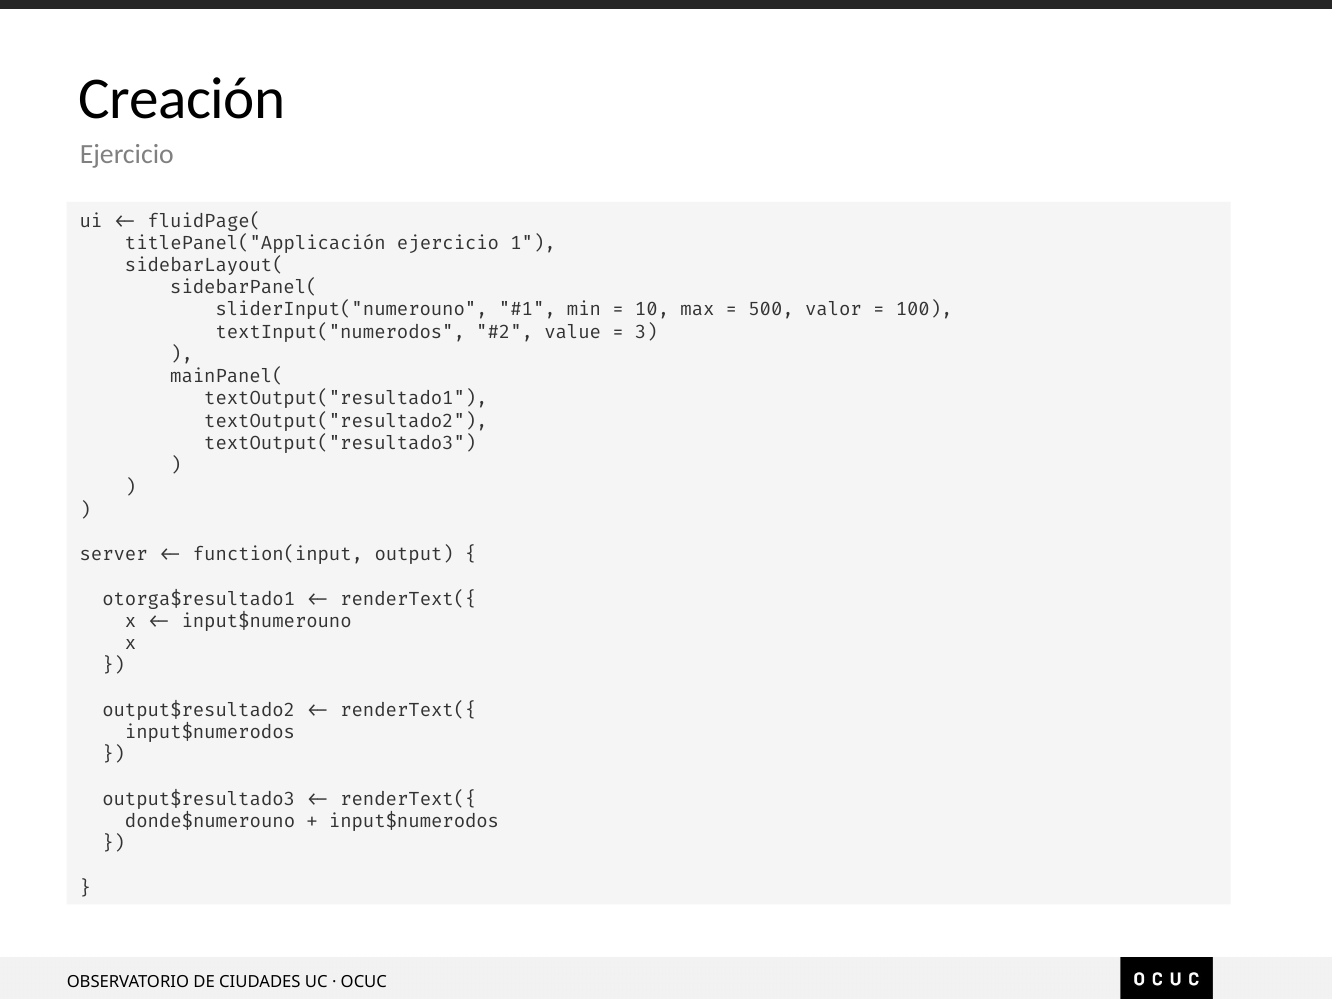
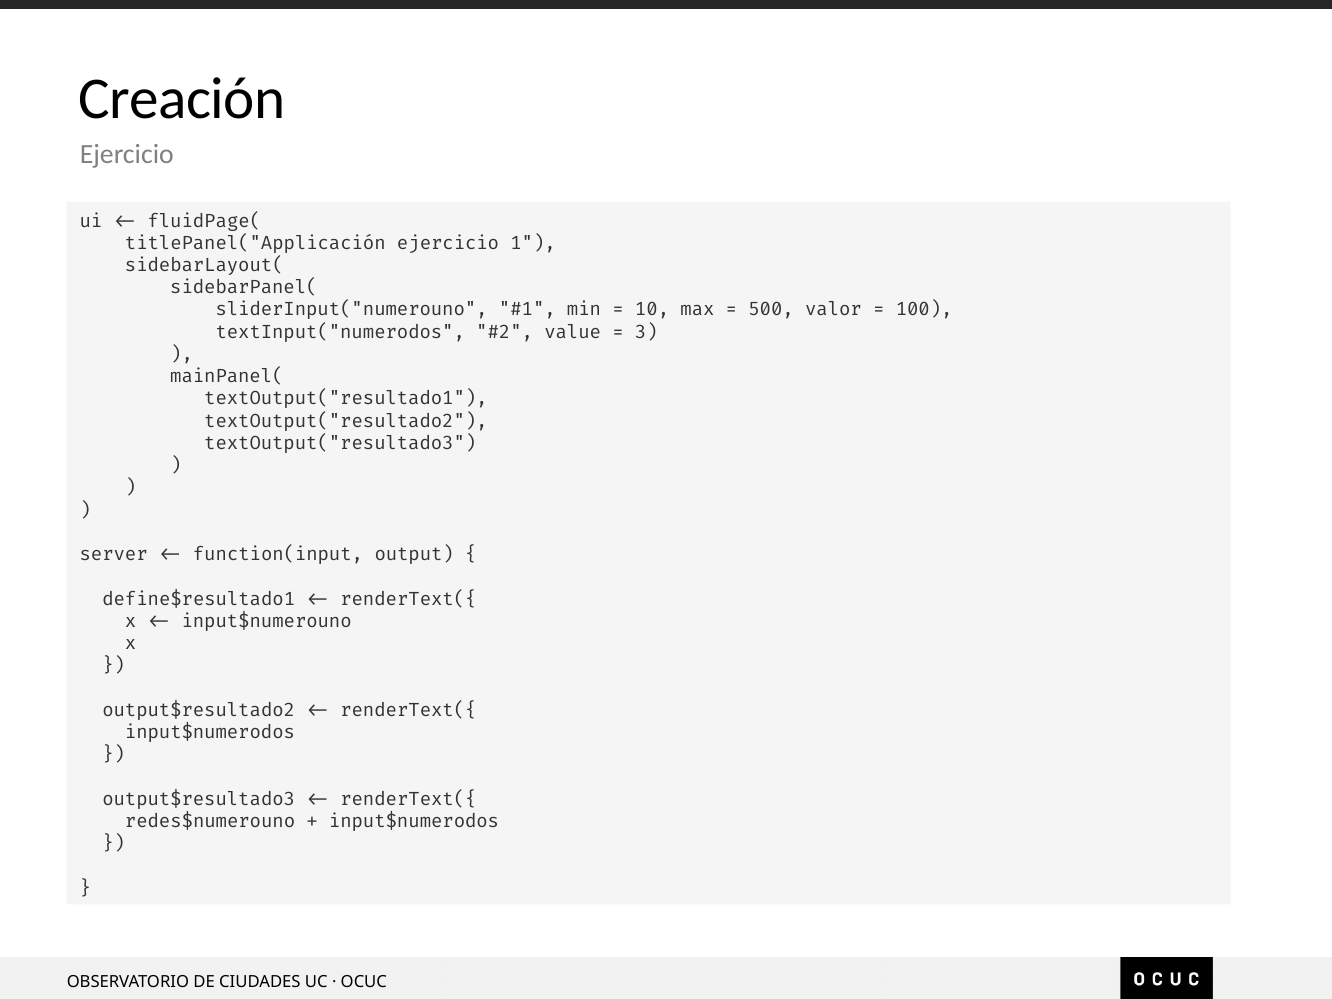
otorga$resultado1: otorga$resultado1 -> define$resultado1
donde$numerouno: donde$numerouno -> redes$numerouno
